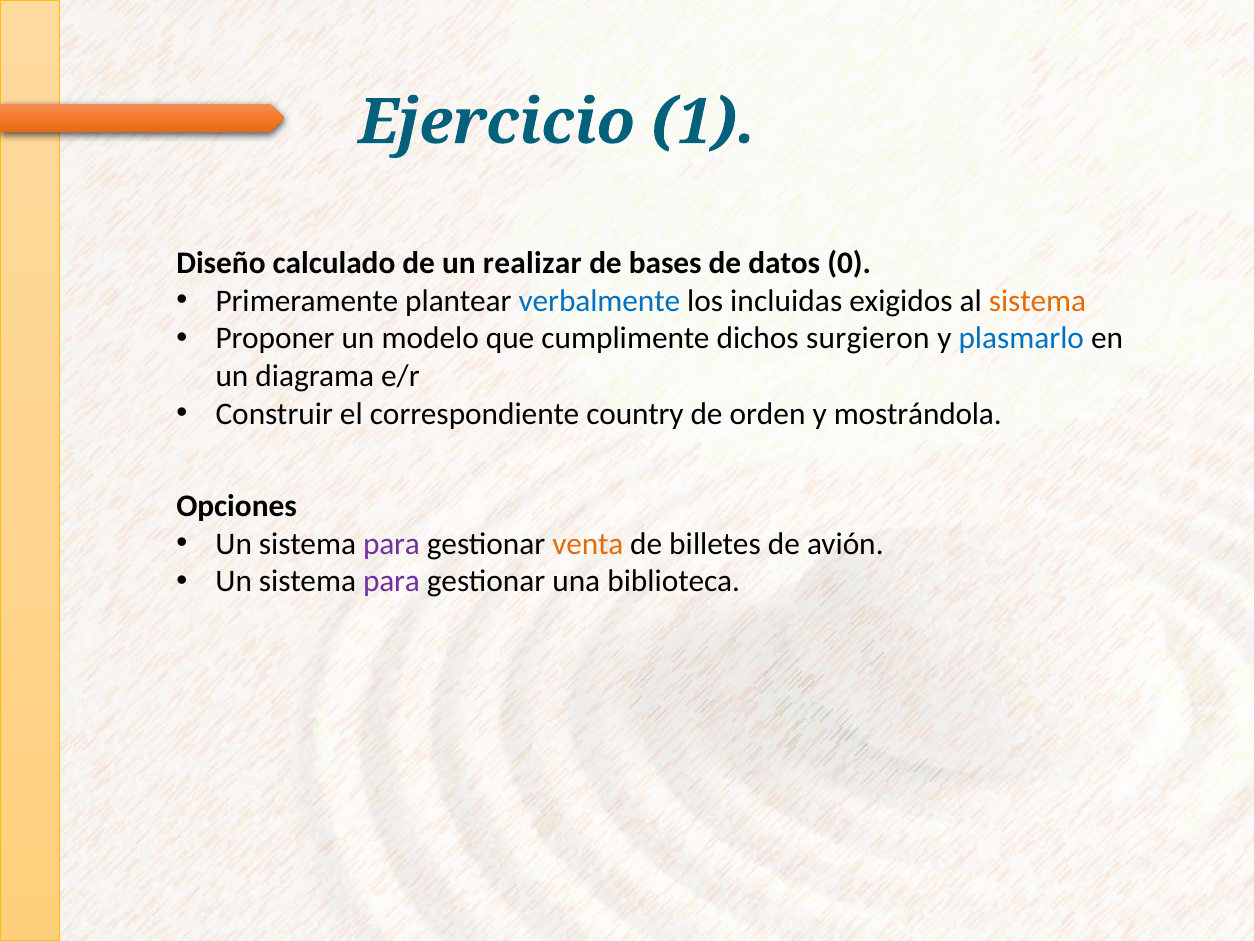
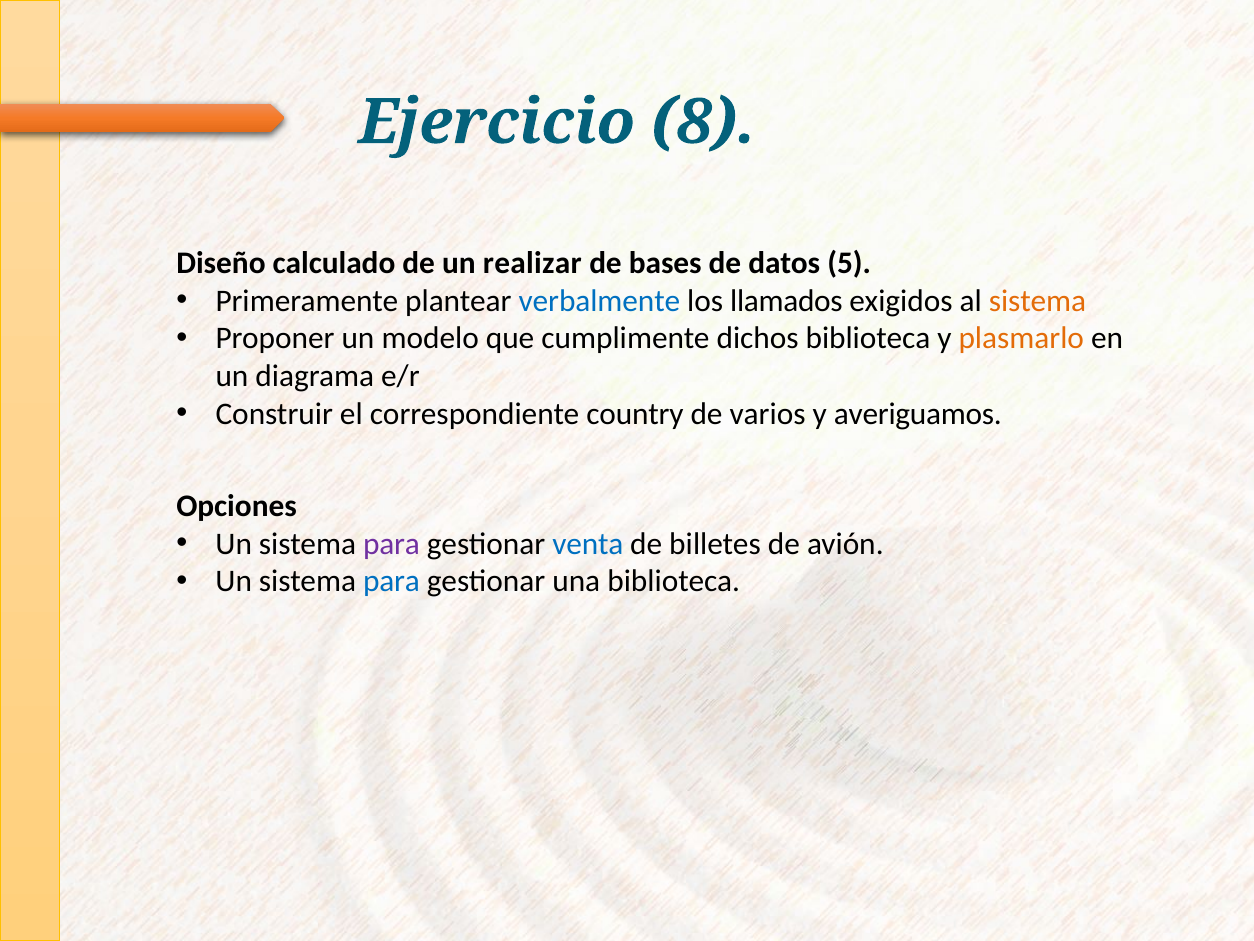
1: 1 -> 8
0: 0 -> 5
incluidas: incluidas -> llamados
dichos surgieron: surgieron -> biblioteca
plasmarlo colour: blue -> orange
orden: orden -> varios
mostrándola: mostrándola -> averiguamos
venta colour: orange -> blue
para at (392, 581) colour: purple -> blue
